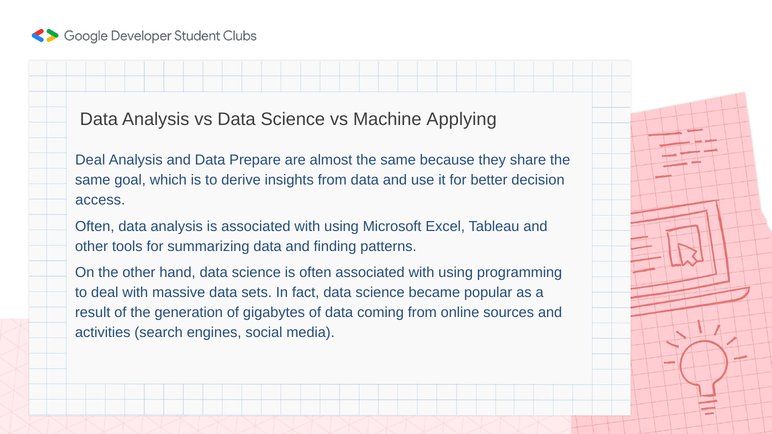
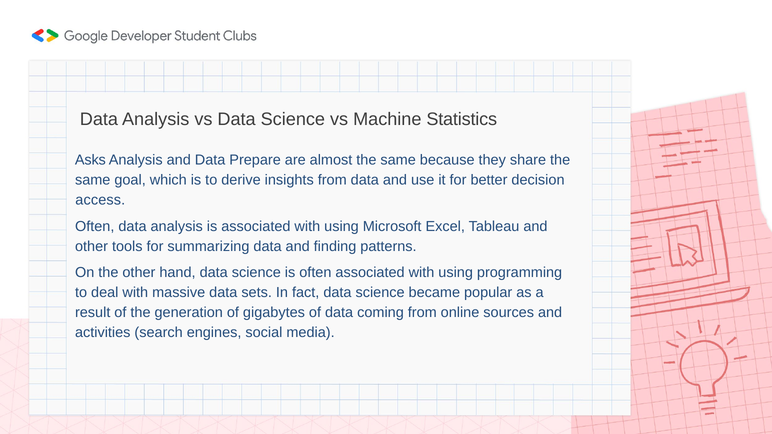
Applying: Applying -> Statistics
Deal at (90, 160): Deal -> Asks
